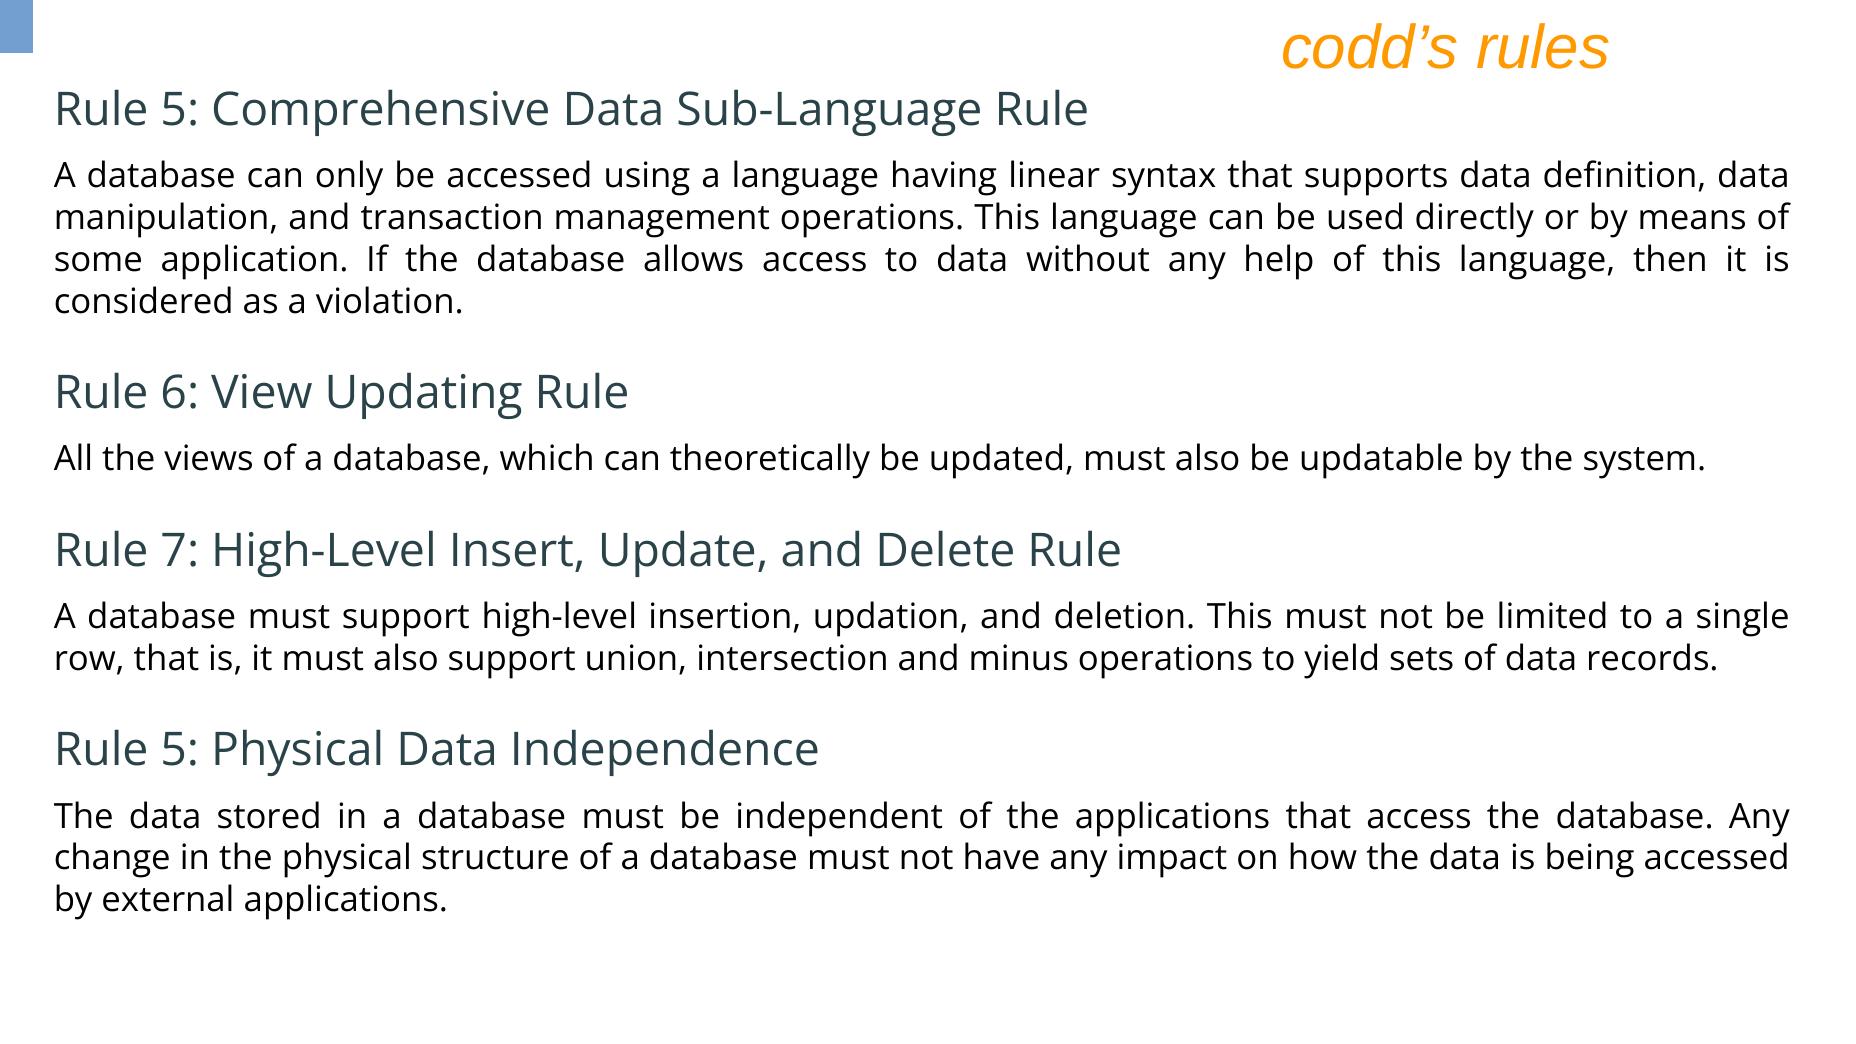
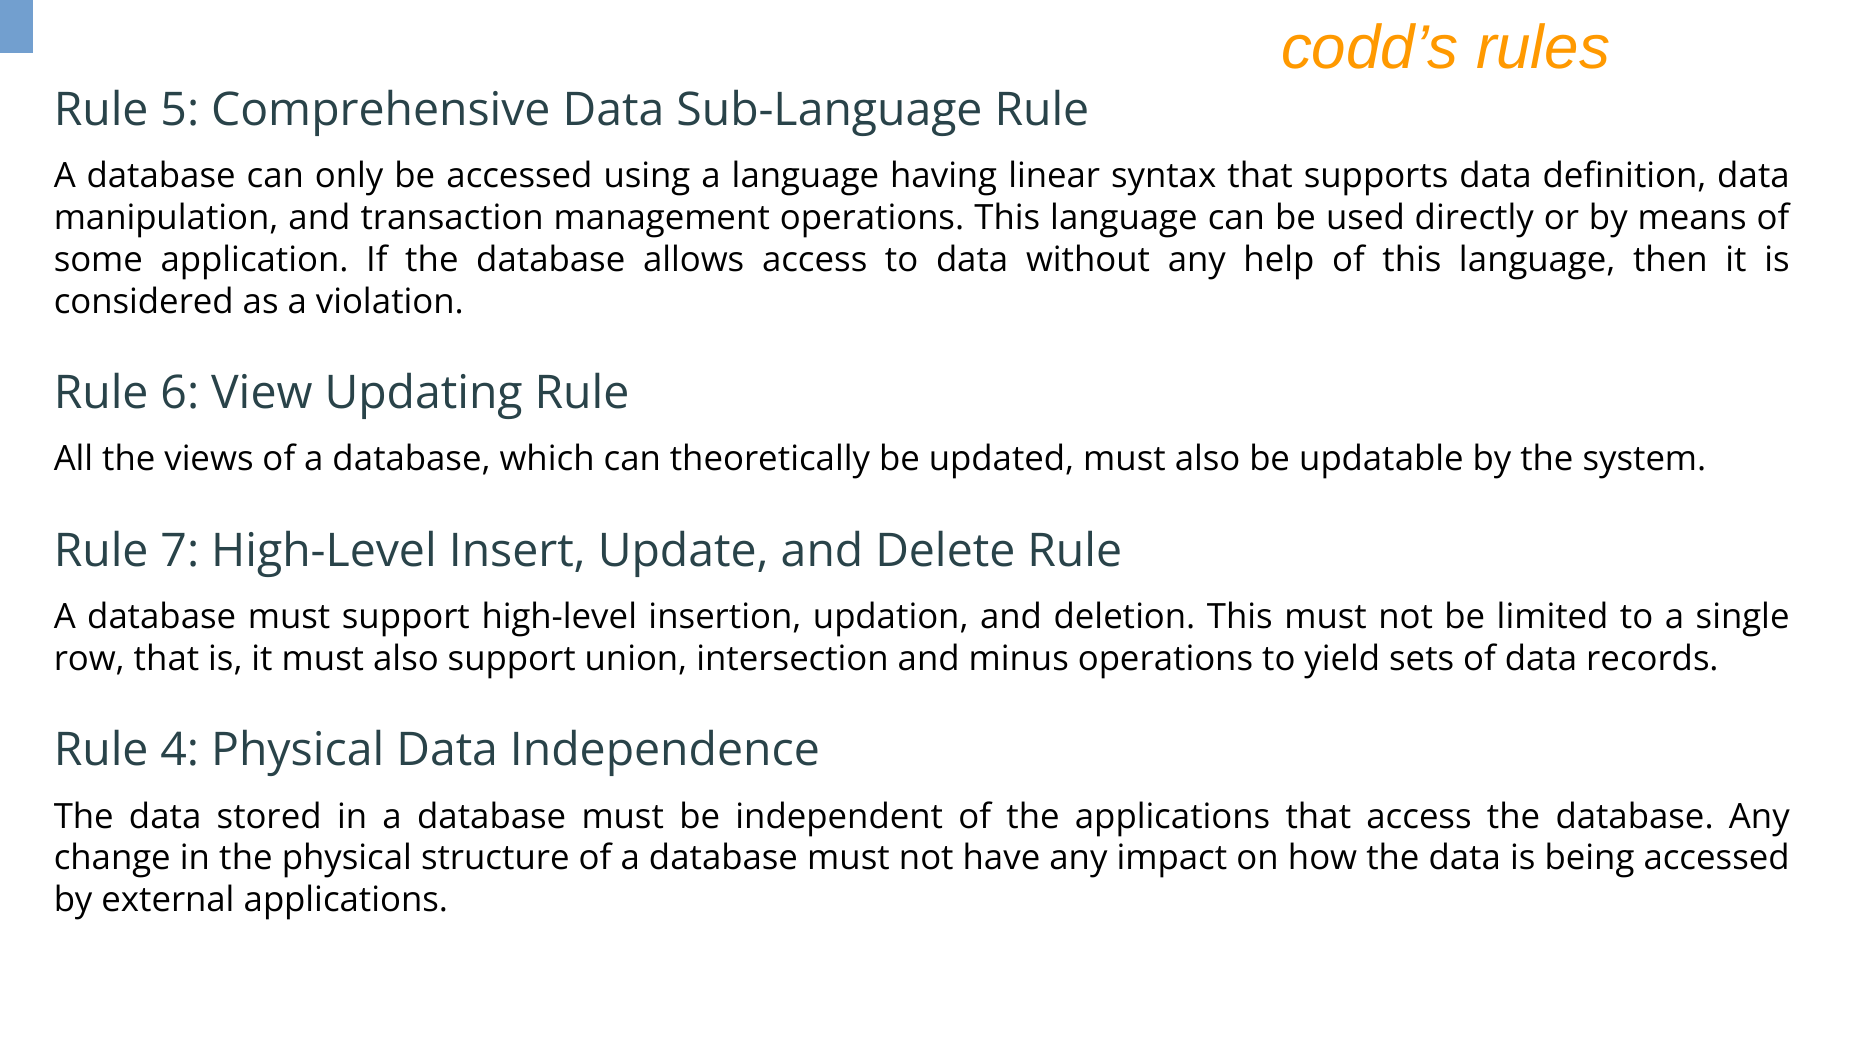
5 at (180, 750): 5 -> 4
